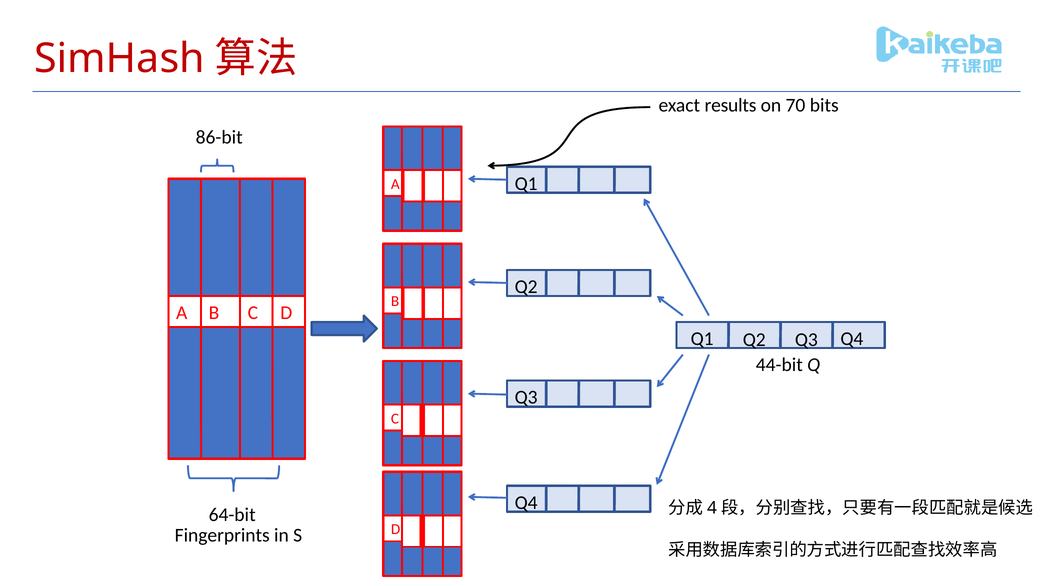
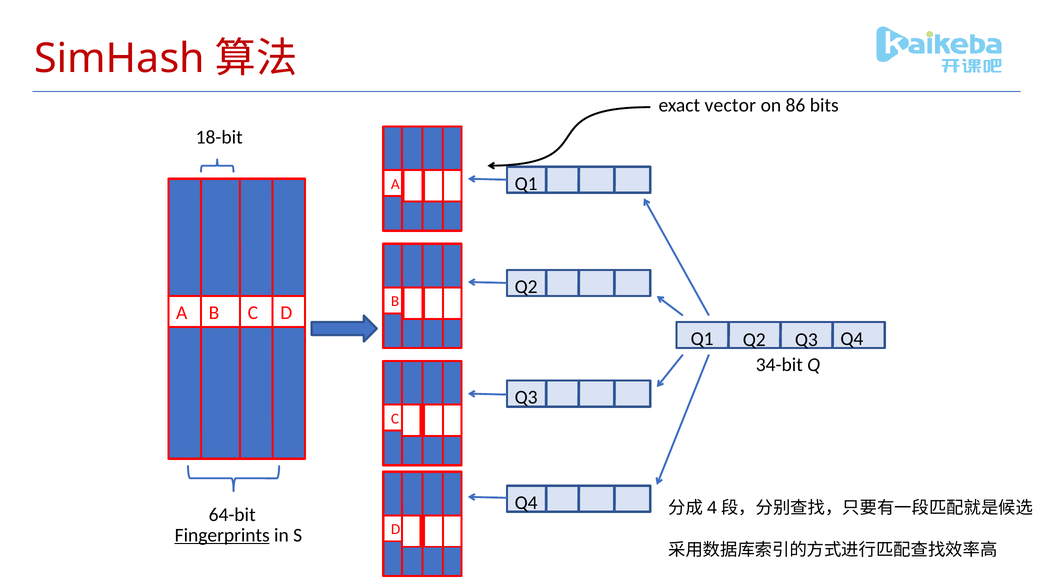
results: results -> vector
70: 70 -> 86
86-bit: 86-bit -> 18-bit
44-bit: 44-bit -> 34-bit
Fingerprints underline: none -> present
